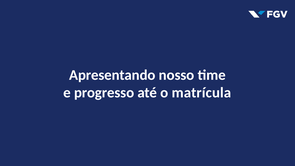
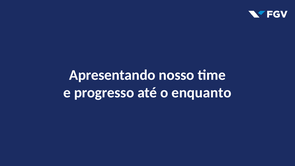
matrícula: matrícula -> enquanto
